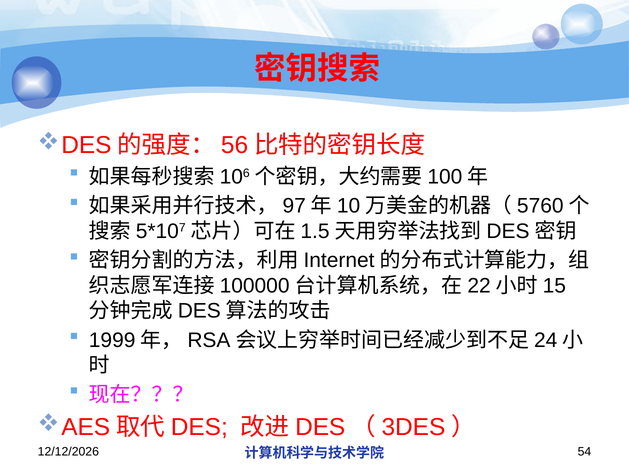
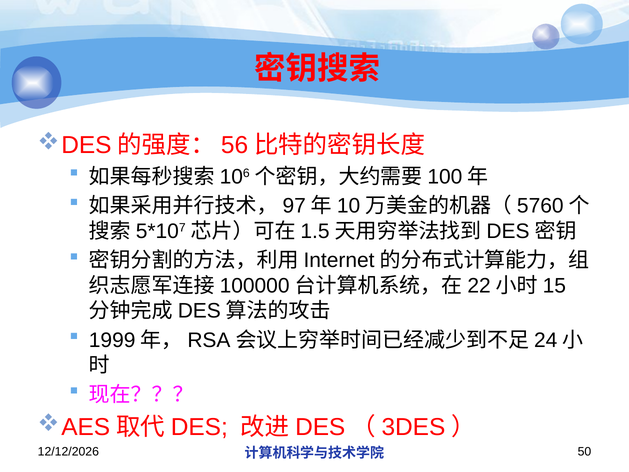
54: 54 -> 50
